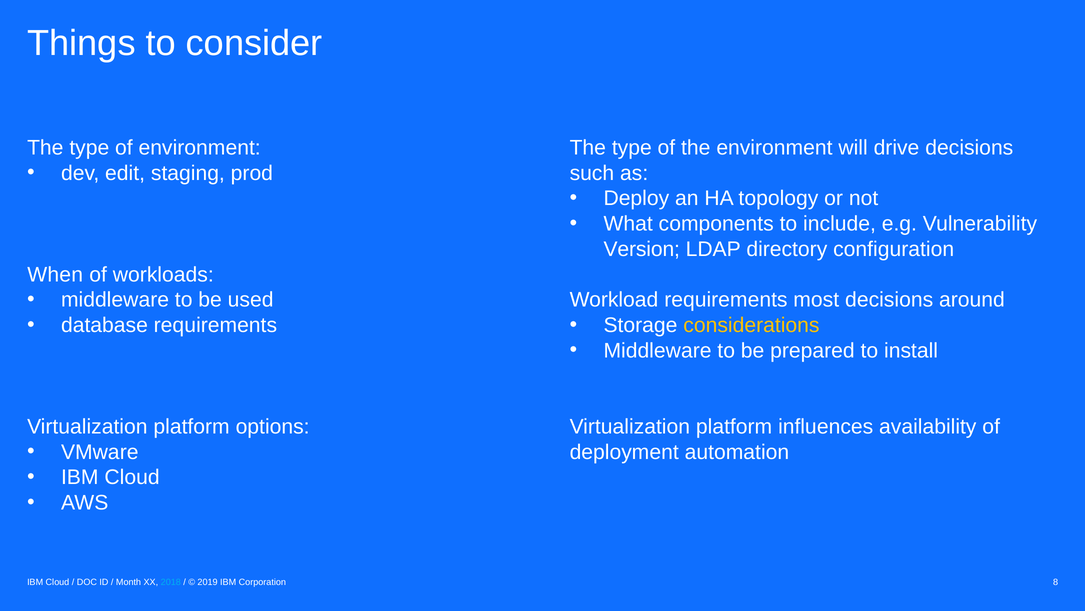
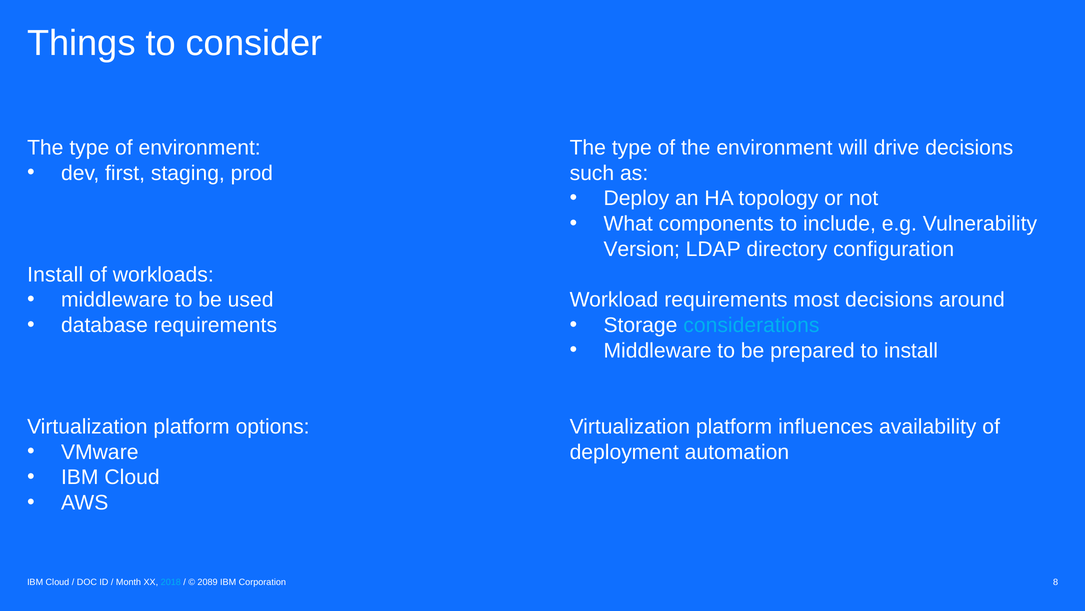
edit: edit -> first
When at (55, 274): When -> Install
considerations colour: yellow -> light blue
2019: 2019 -> 2089
